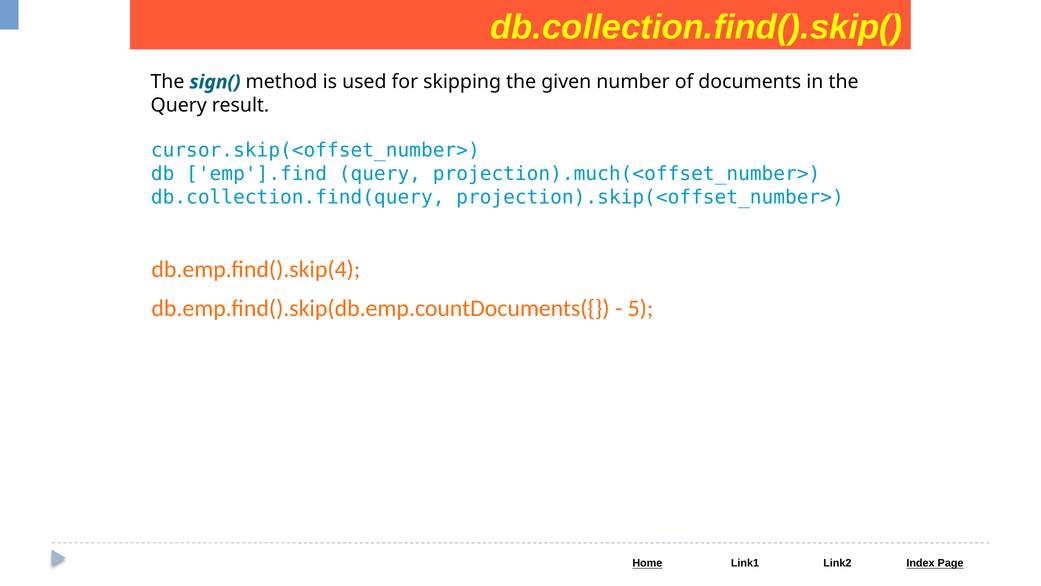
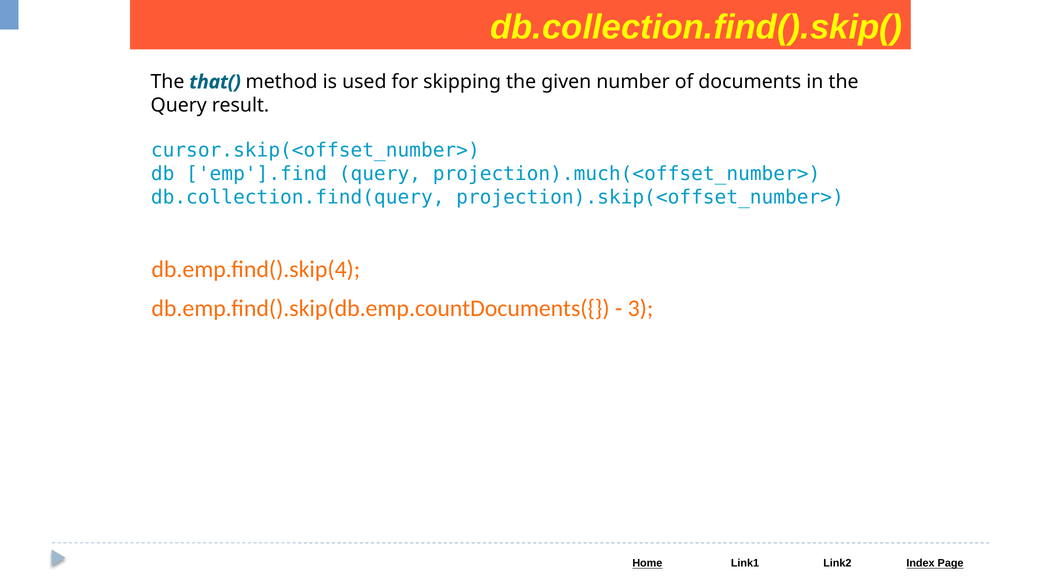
sign(: sign( -> that(
5: 5 -> 3
